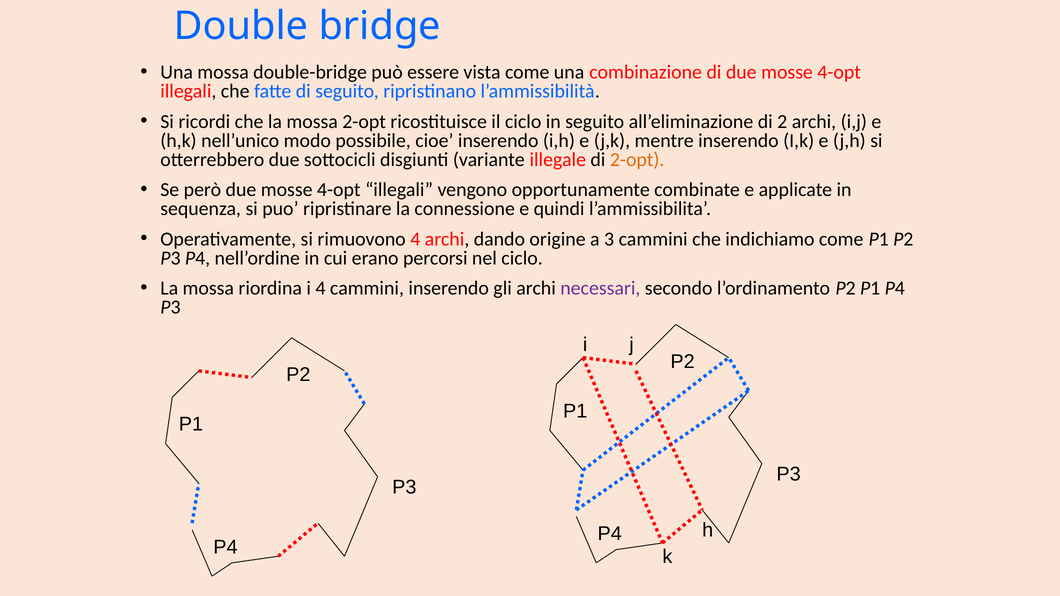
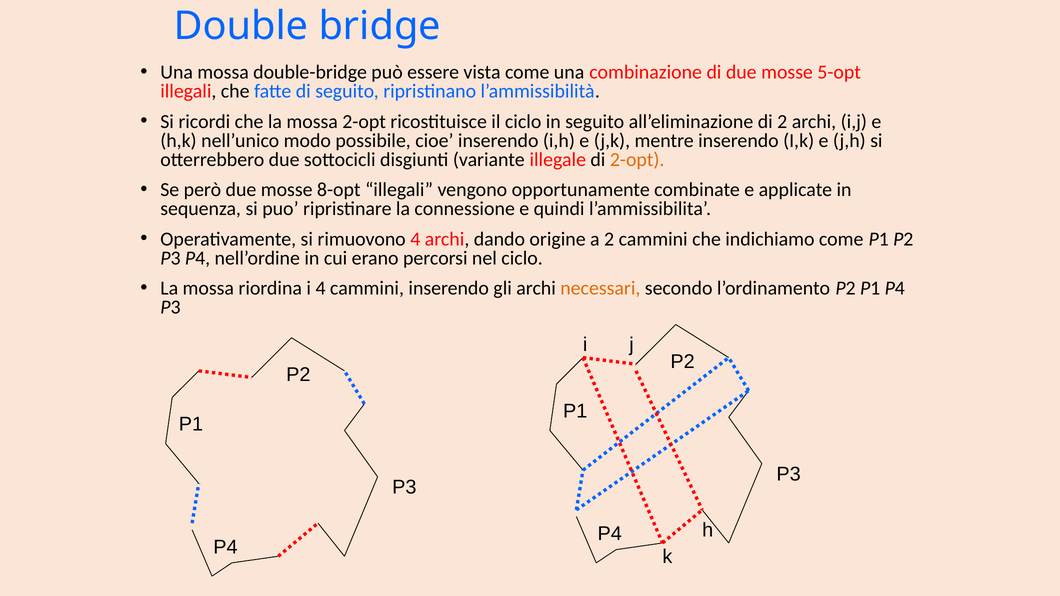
di due mosse 4-opt: 4-opt -> 5-opt
però due mosse 4-opt: 4-opt -> 8-opt
a 3: 3 -> 2
necessari colour: purple -> orange
